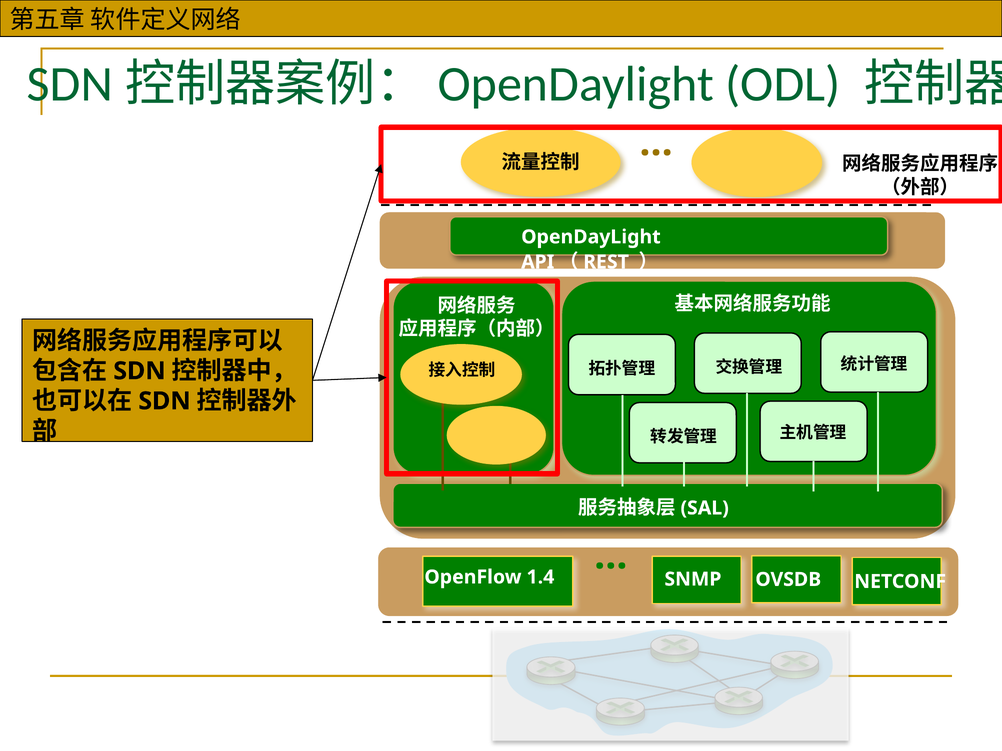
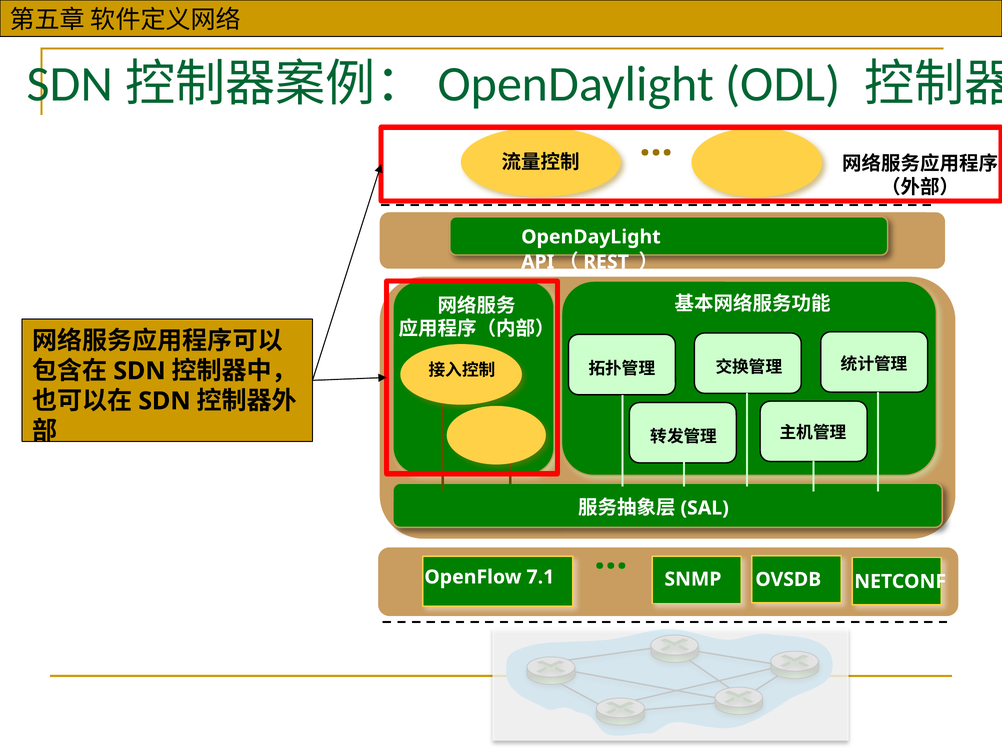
1.4: 1.4 -> 7.1
